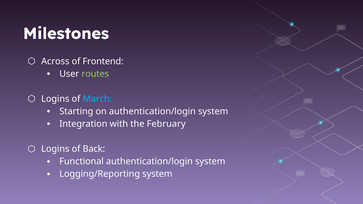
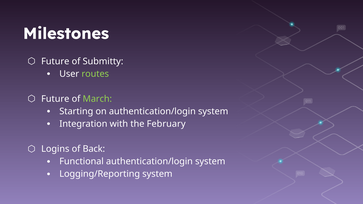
Across at (55, 61): Across -> Future
Frontend: Frontend -> Submitty
Logins at (55, 99): Logins -> Future
March colour: light blue -> light green
